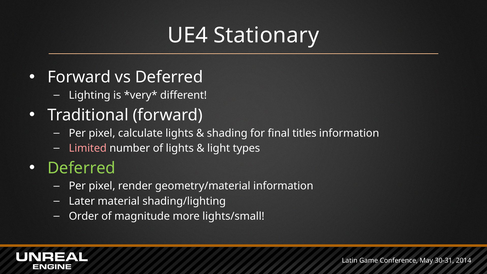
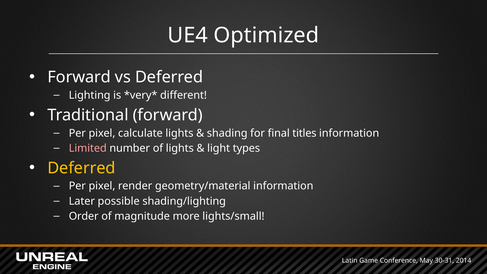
Stationary: Stationary -> Optimized
Deferred at (81, 168) colour: light green -> yellow
material: material -> possible
